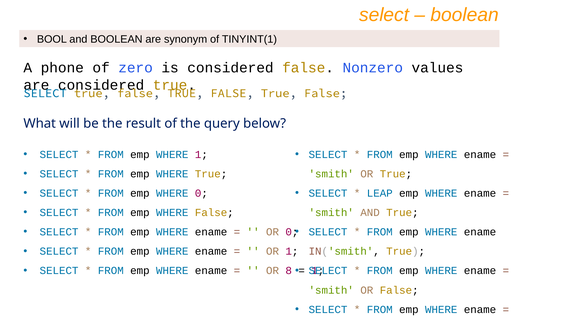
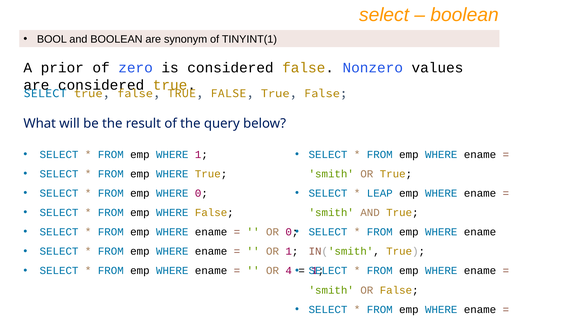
phone: phone -> prior
8: 8 -> 4
